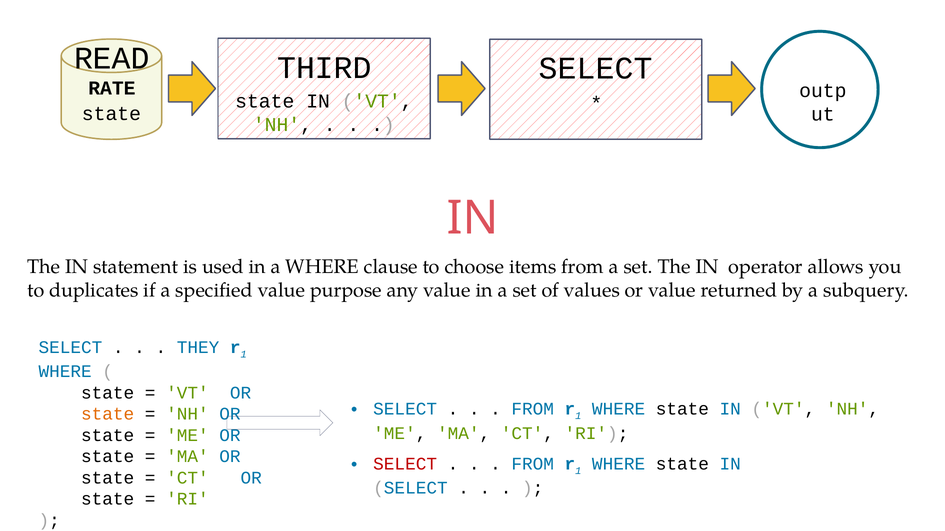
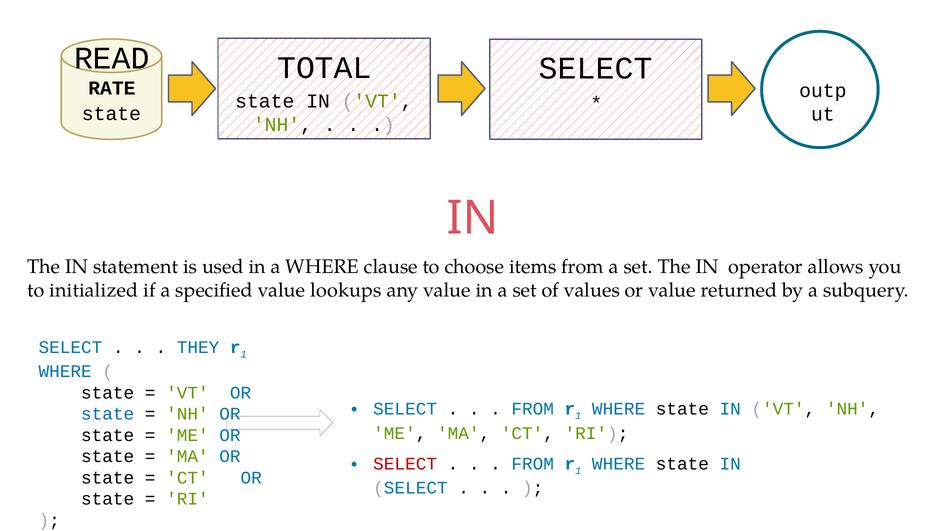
THIRD: THIRD -> TOTAL
duplicates: duplicates -> initialized
purpose: purpose -> lookups
state at (108, 414) colour: orange -> blue
